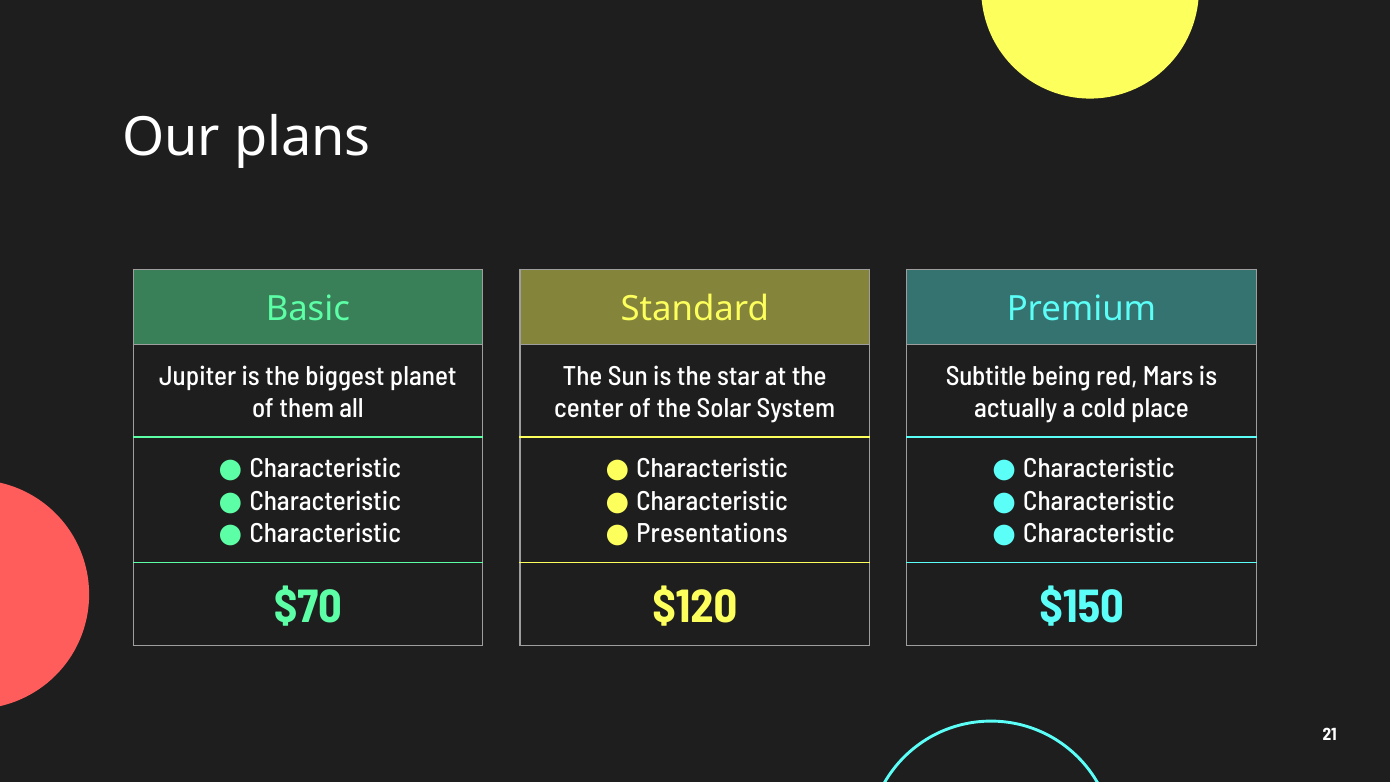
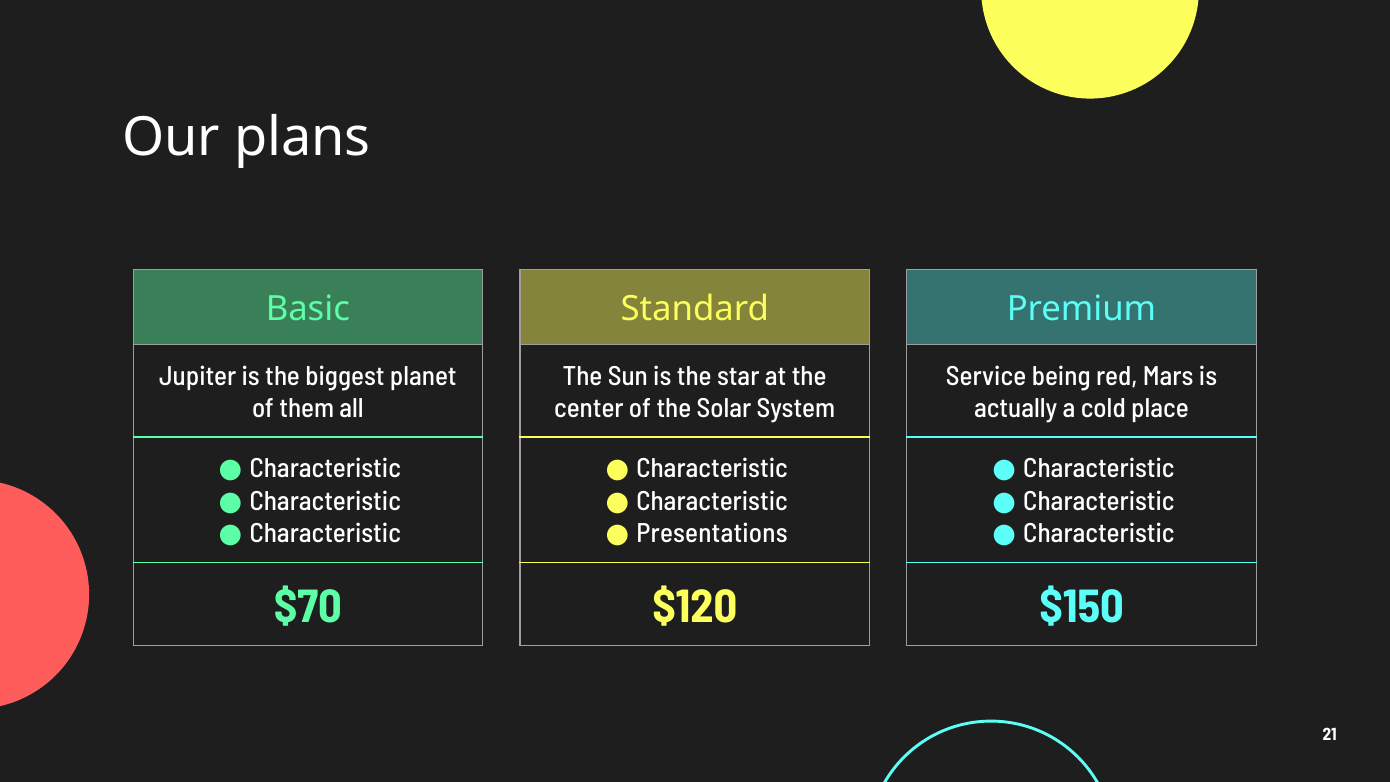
Subtitle: Subtitle -> Service
